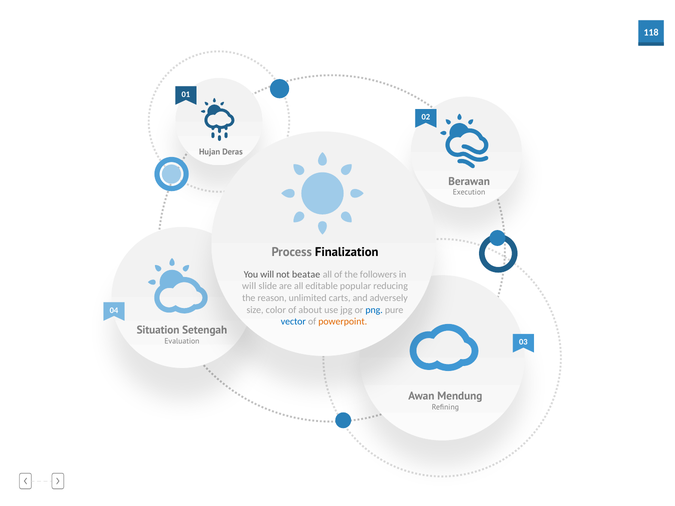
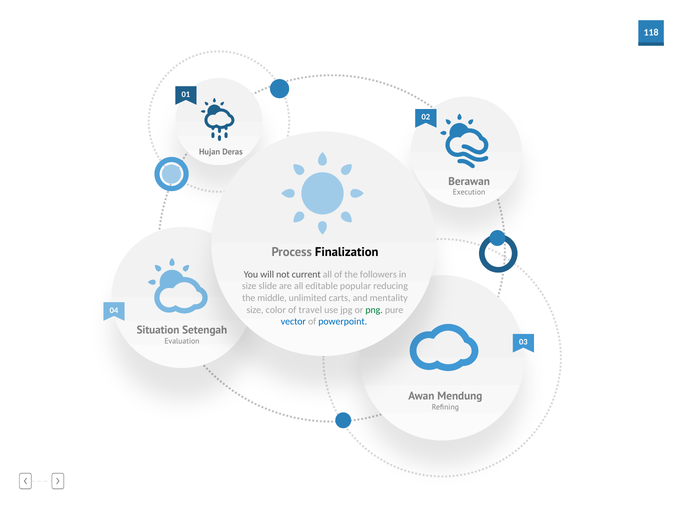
beatae: beatae -> current
will at (249, 286): will -> size
reason: reason -> middle
adversely: adversely -> mentality
about: about -> travel
png colour: blue -> green
powerpoint colour: orange -> blue
